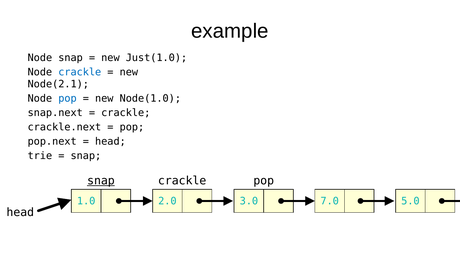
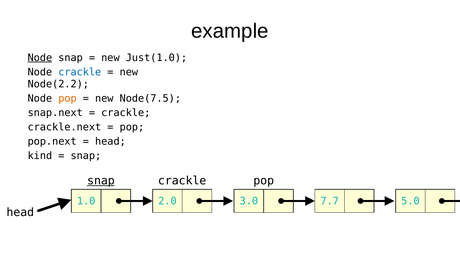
Node at (40, 58) underline: none -> present
Node(2.1: Node(2.1 -> Node(2.2
pop at (67, 98) colour: blue -> orange
Node(1.0: Node(1.0 -> Node(7.5
trie: trie -> kind
7.0: 7.0 -> 7.7
